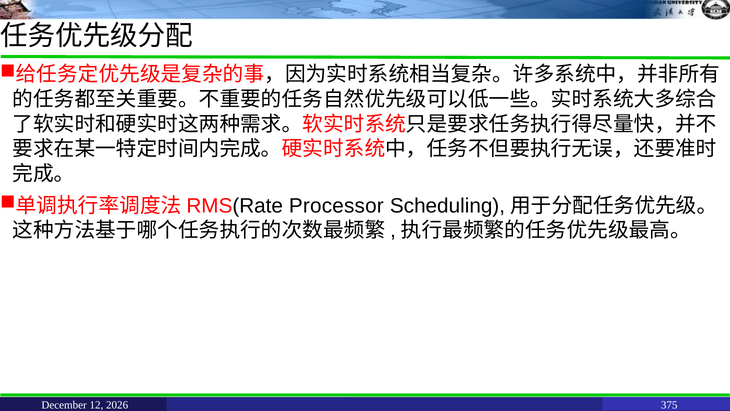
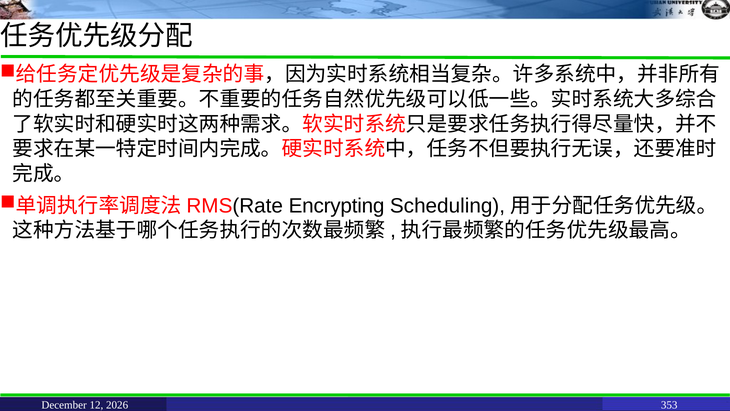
Processor: Processor -> Encrypting
375: 375 -> 353
